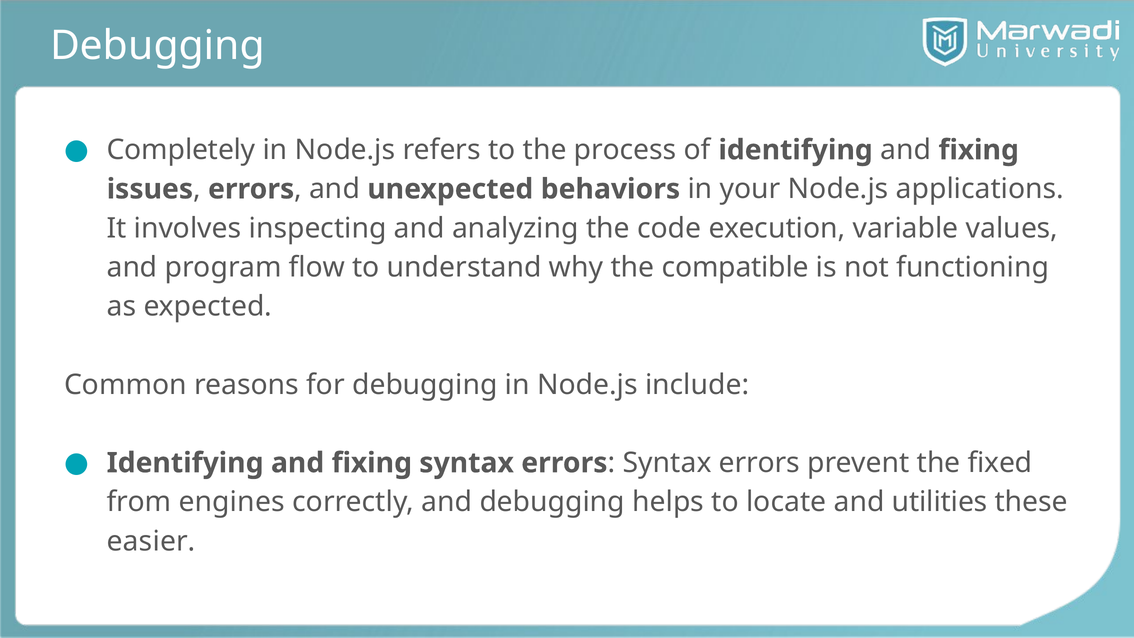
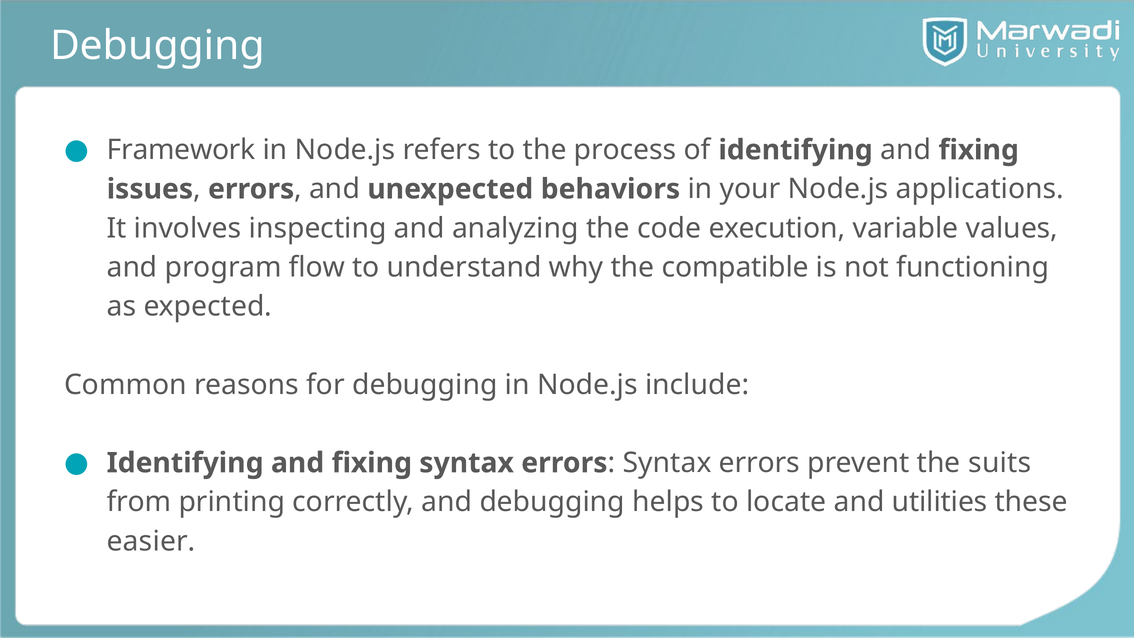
Completely: Completely -> Framework
fixed: fixed -> suits
engines: engines -> printing
